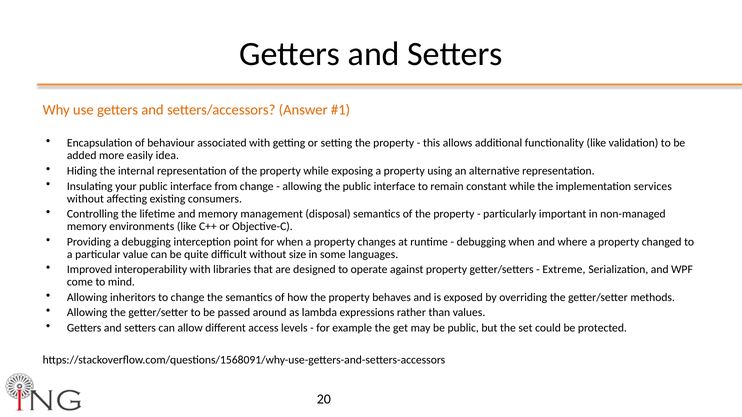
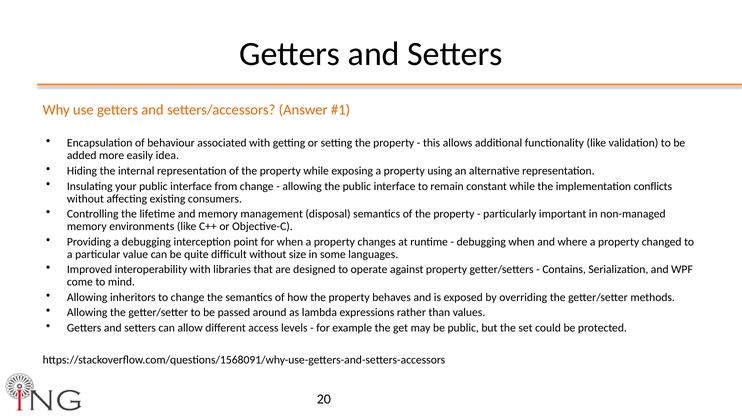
services: services -> conflicts
Extreme: Extreme -> Contains
